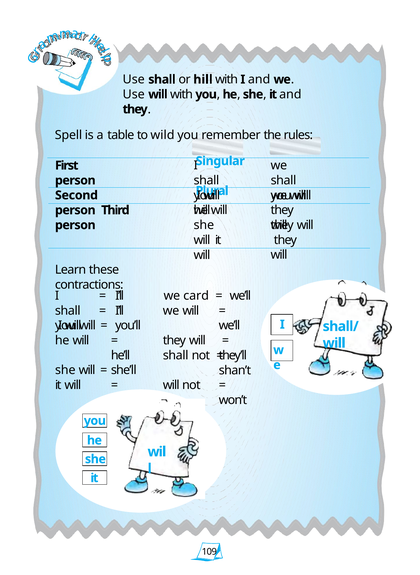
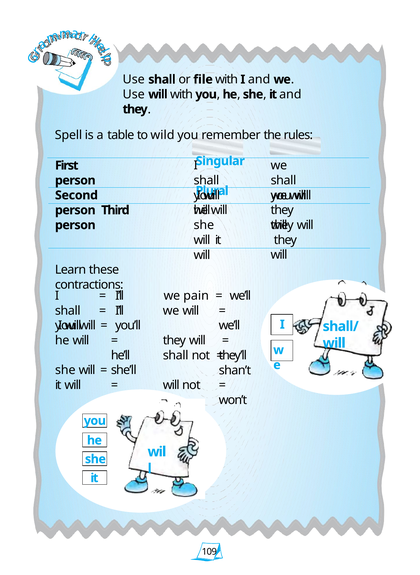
hill: hill -> file
card: card -> pain
